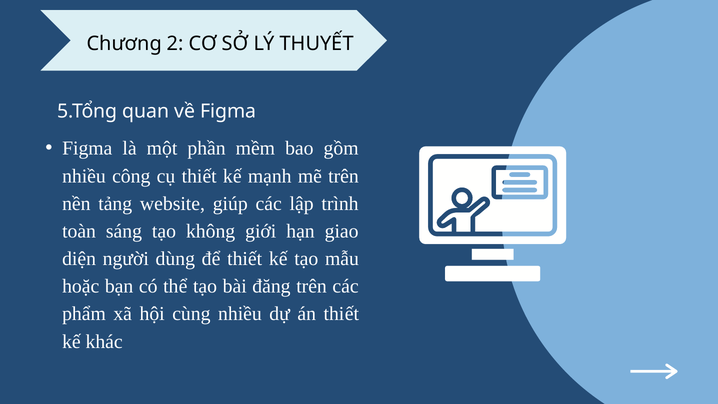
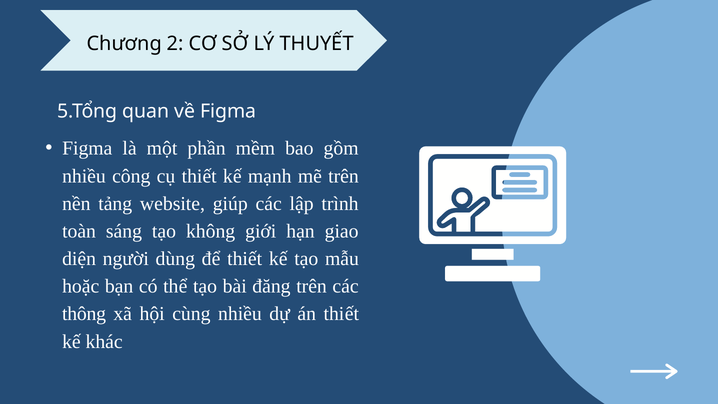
phẩm: phẩm -> thông
